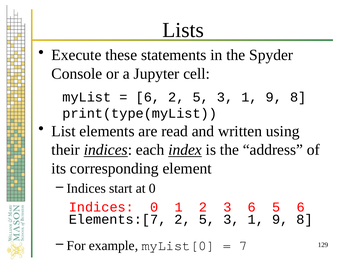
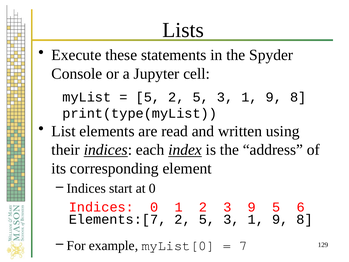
6 at (148, 97): 6 -> 5
3 6: 6 -> 9
